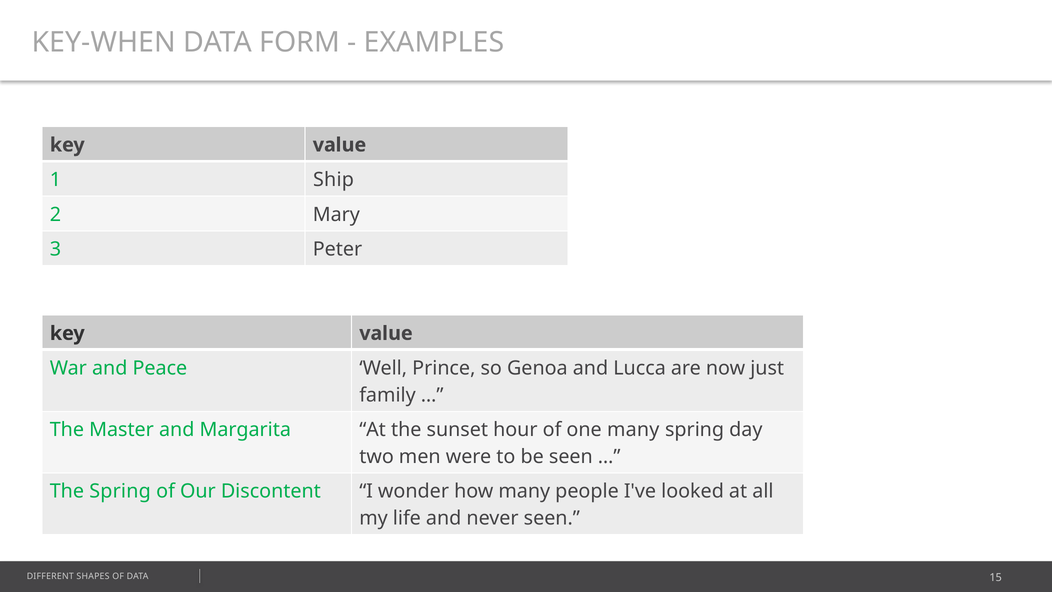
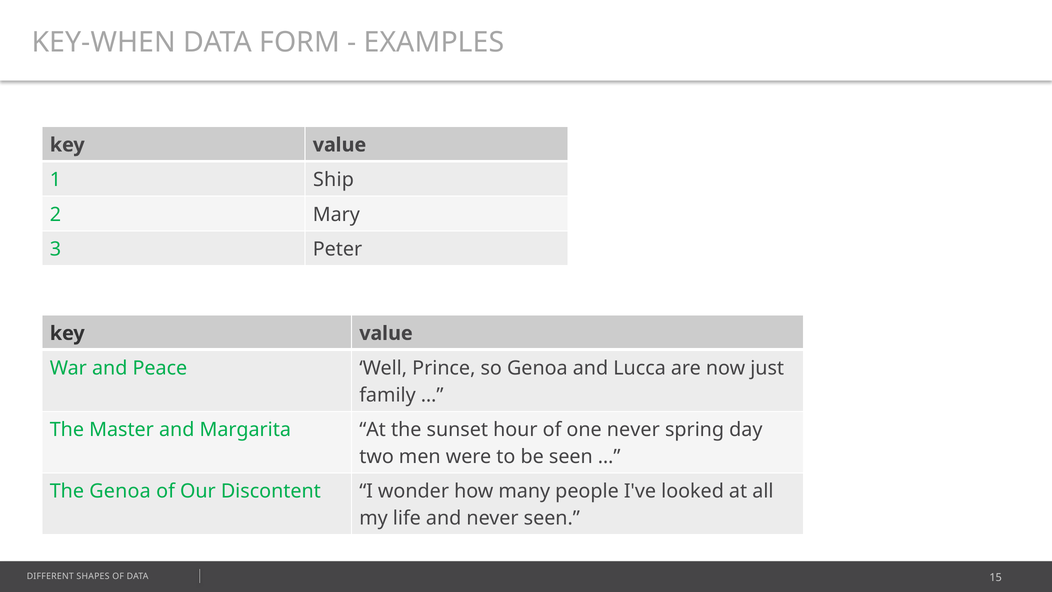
one many: many -> never
The Spring: Spring -> Genoa
